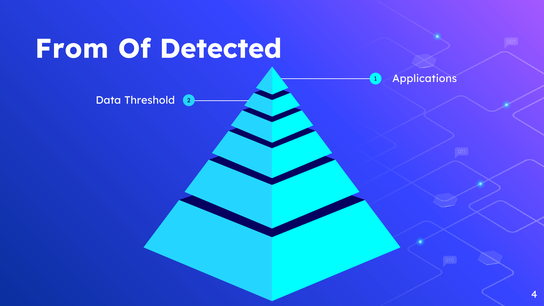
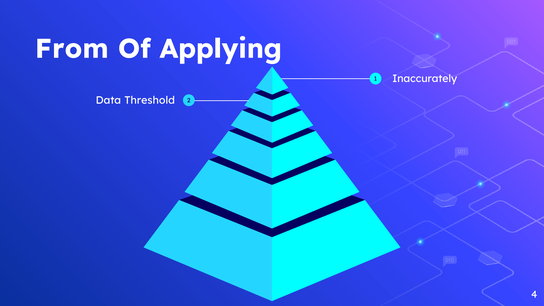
Detected: Detected -> Applying
Applications: Applications -> Inaccurately
